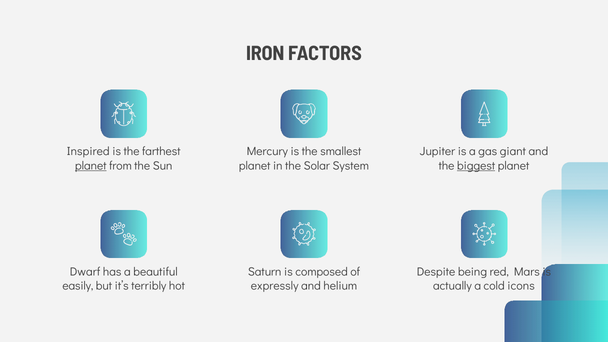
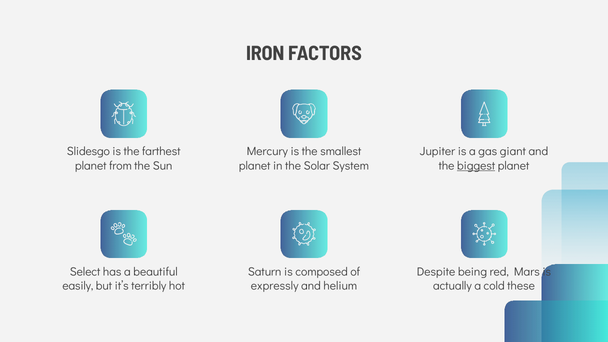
Inspired: Inspired -> Slidesgo
planet at (91, 166) underline: present -> none
Dwarf: Dwarf -> Select
icons: icons -> these
